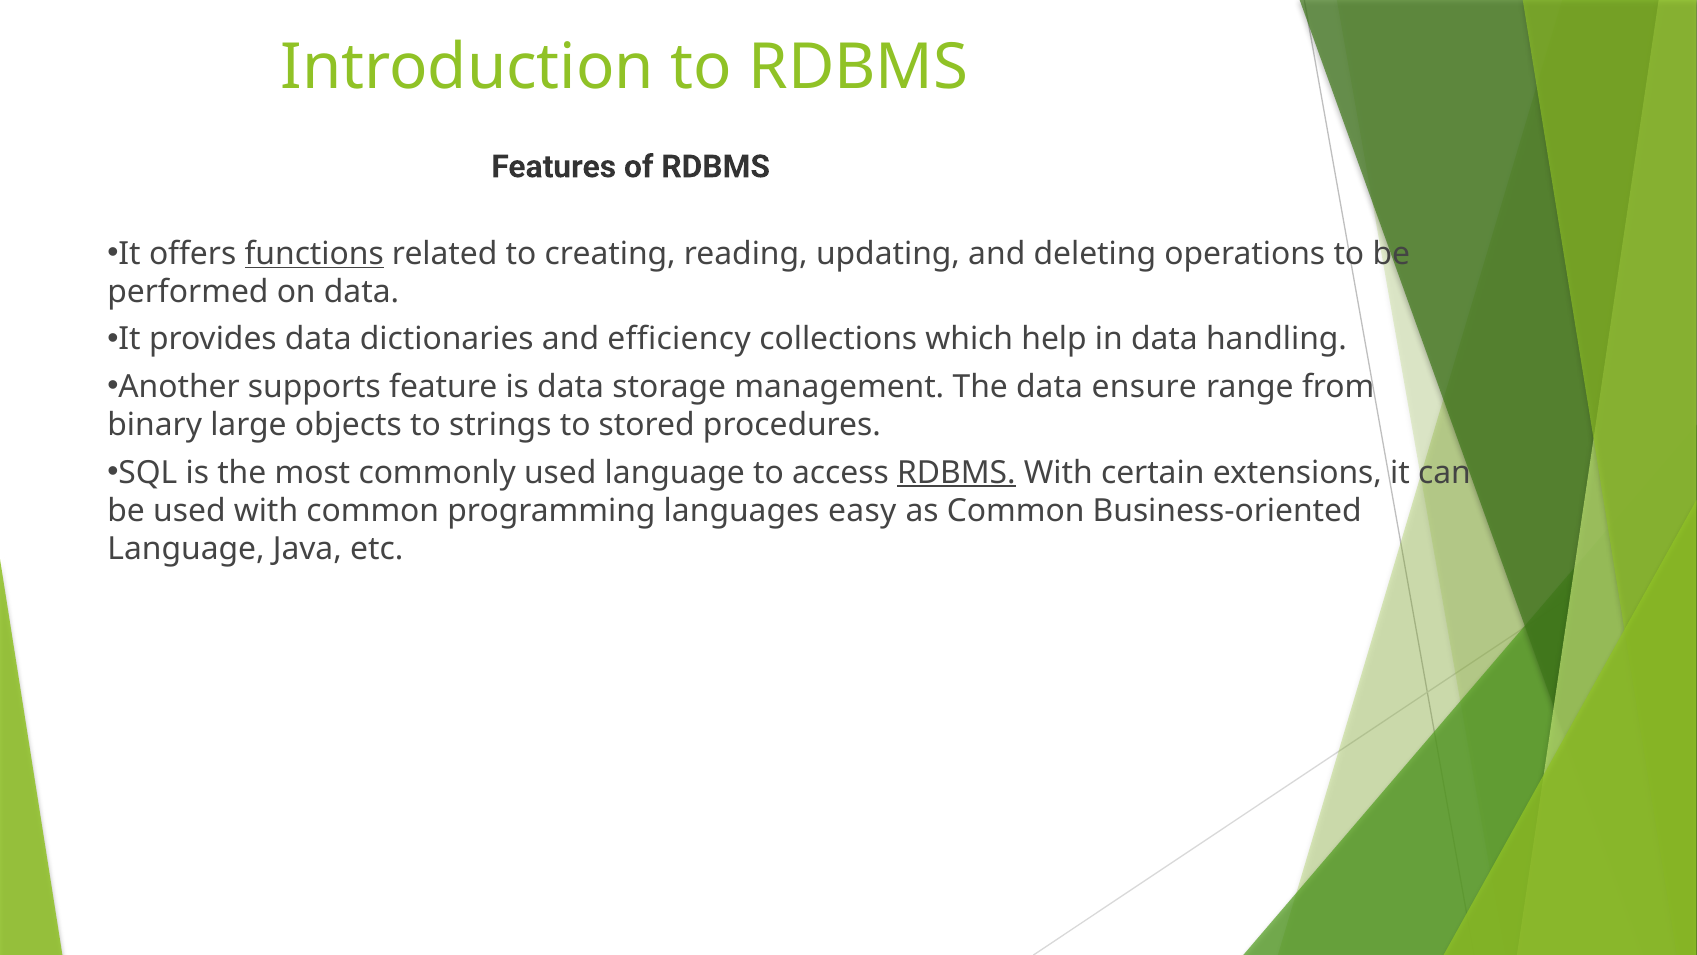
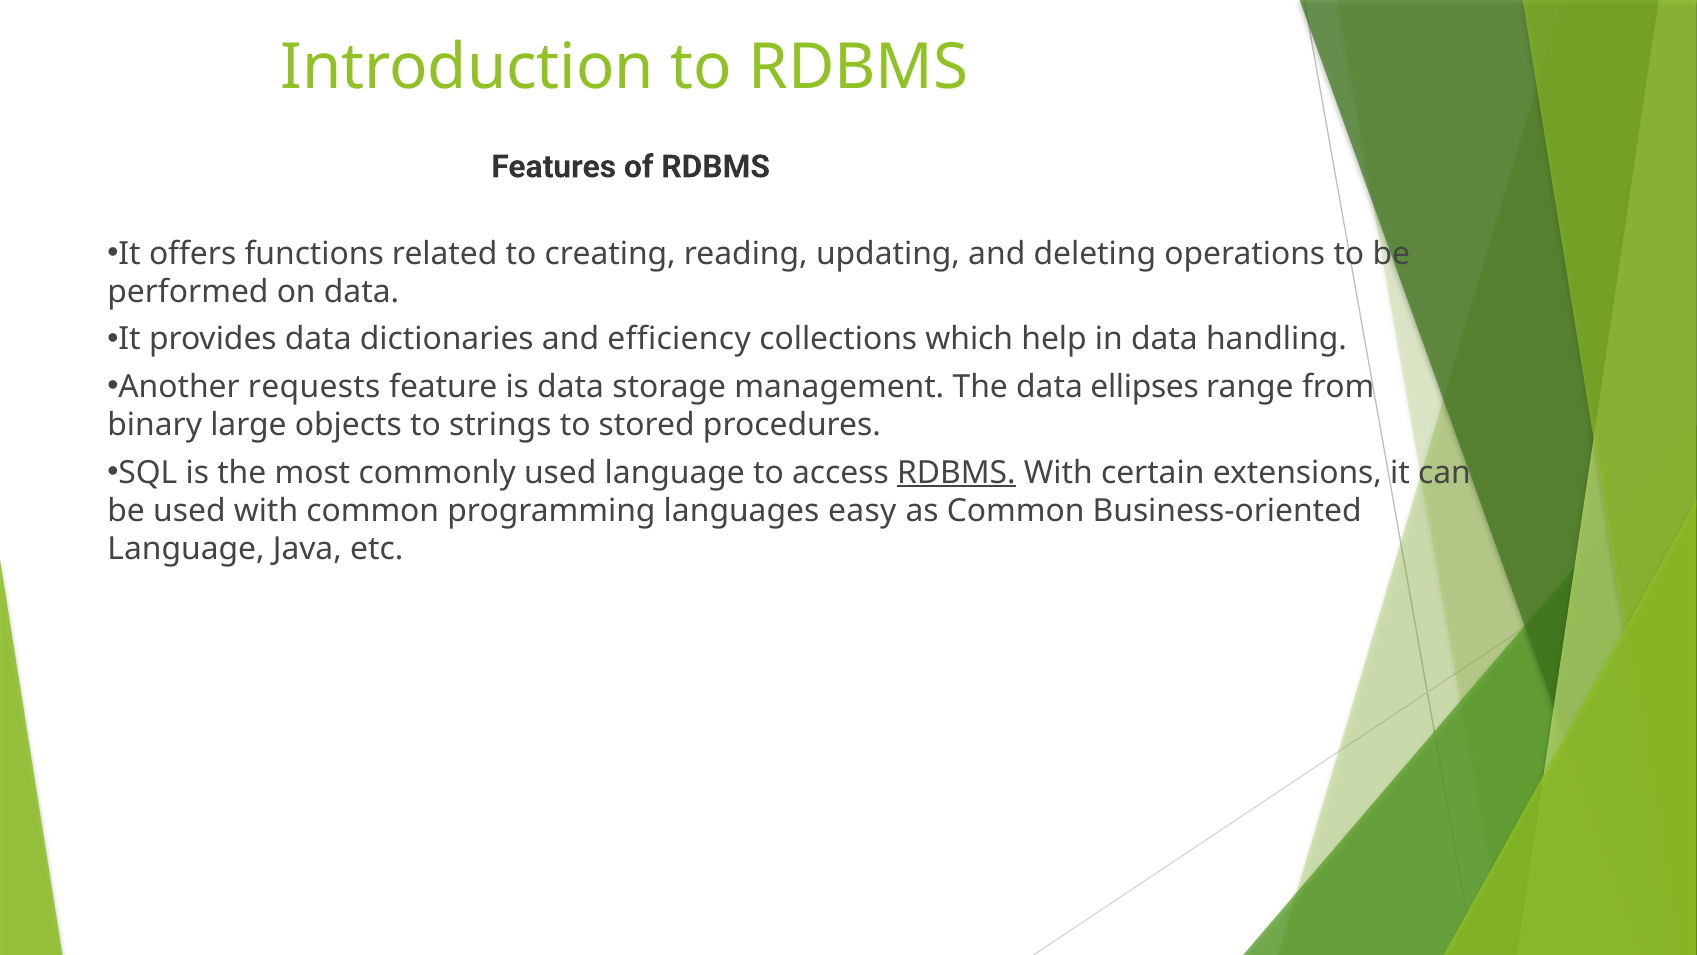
functions underline: present -> none
supports: supports -> requests
ensure: ensure -> ellipses
